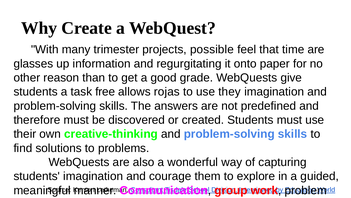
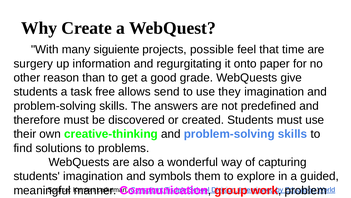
trimester: trimester -> siguiente
glasses: glasses -> surgery
rojas: rojas -> send
courage: courage -> symbols
